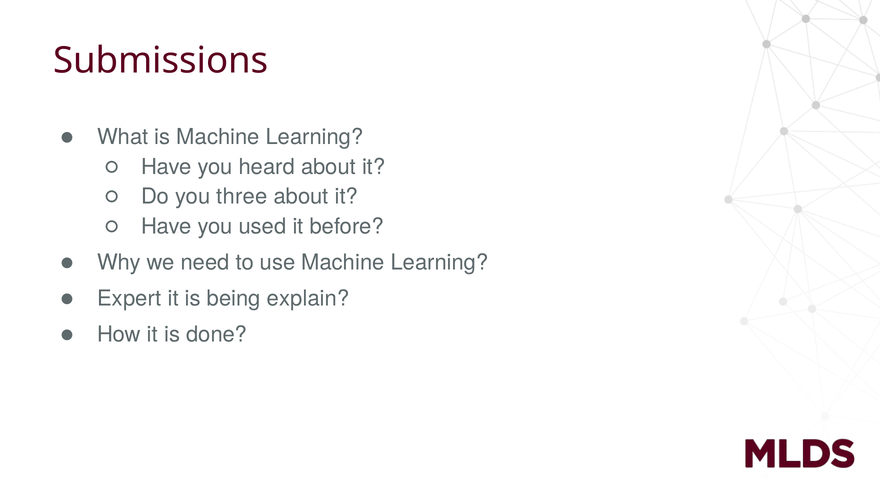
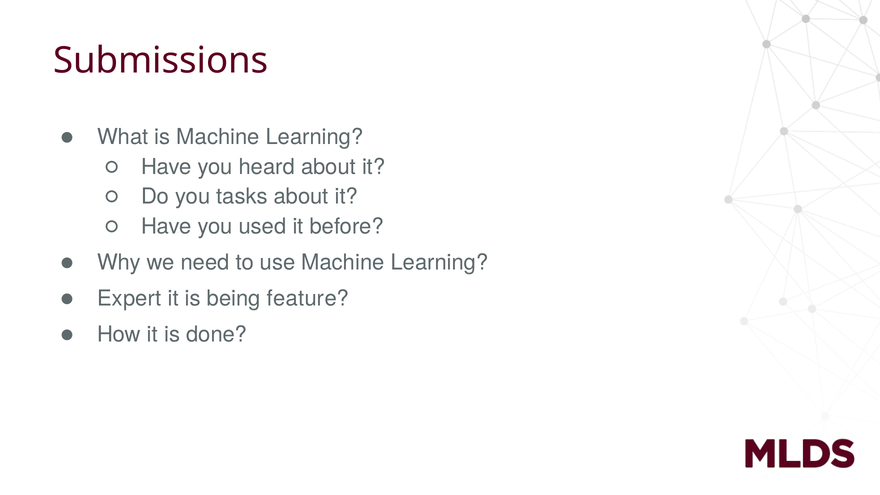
three: three -> tasks
explain: explain -> feature
